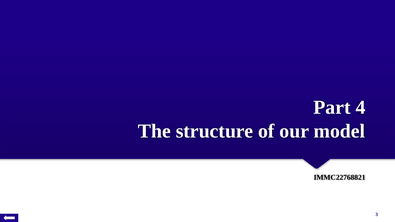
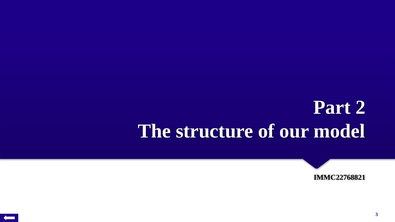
4: 4 -> 2
